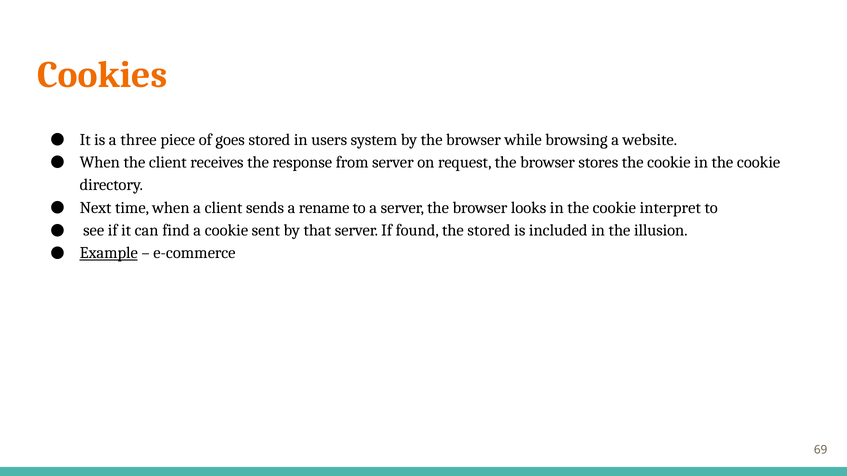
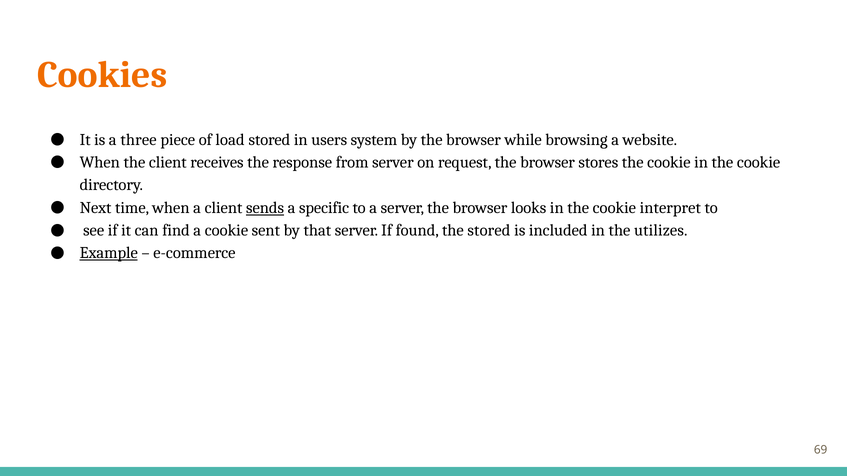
goes: goes -> load
sends underline: none -> present
rename: rename -> specific
illusion: illusion -> utilizes
